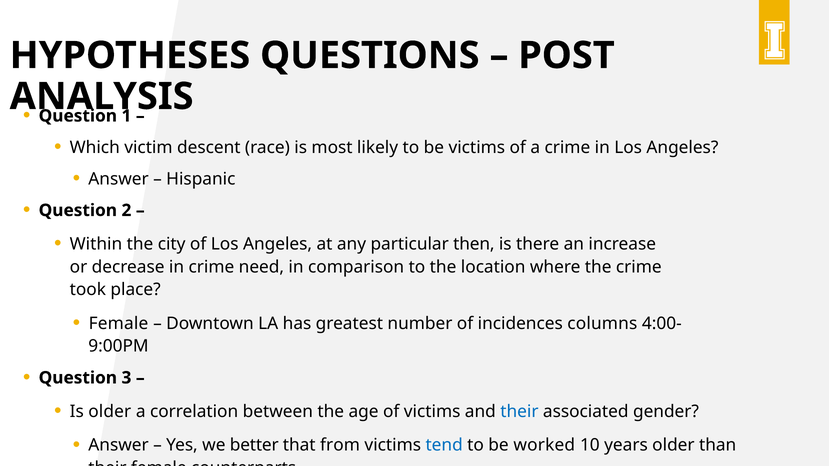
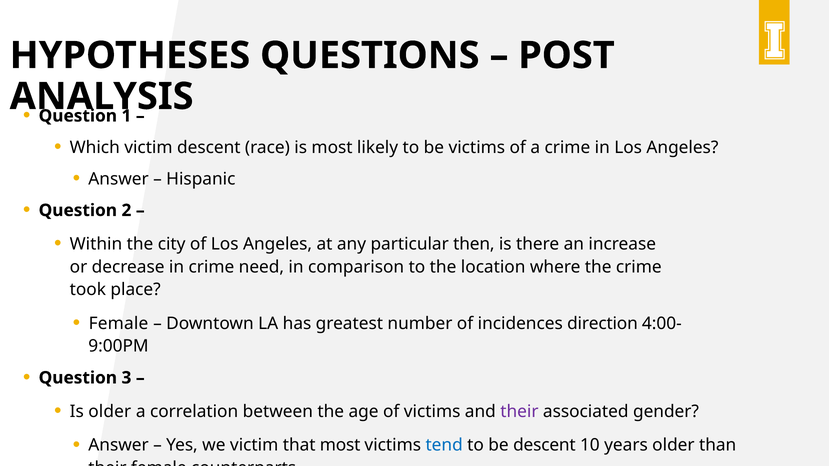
columns: columns -> direction
their at (519, 412) colour: blue -> purple
we better: better -> victim
that from: from -> most
be worked: worked -> descent
